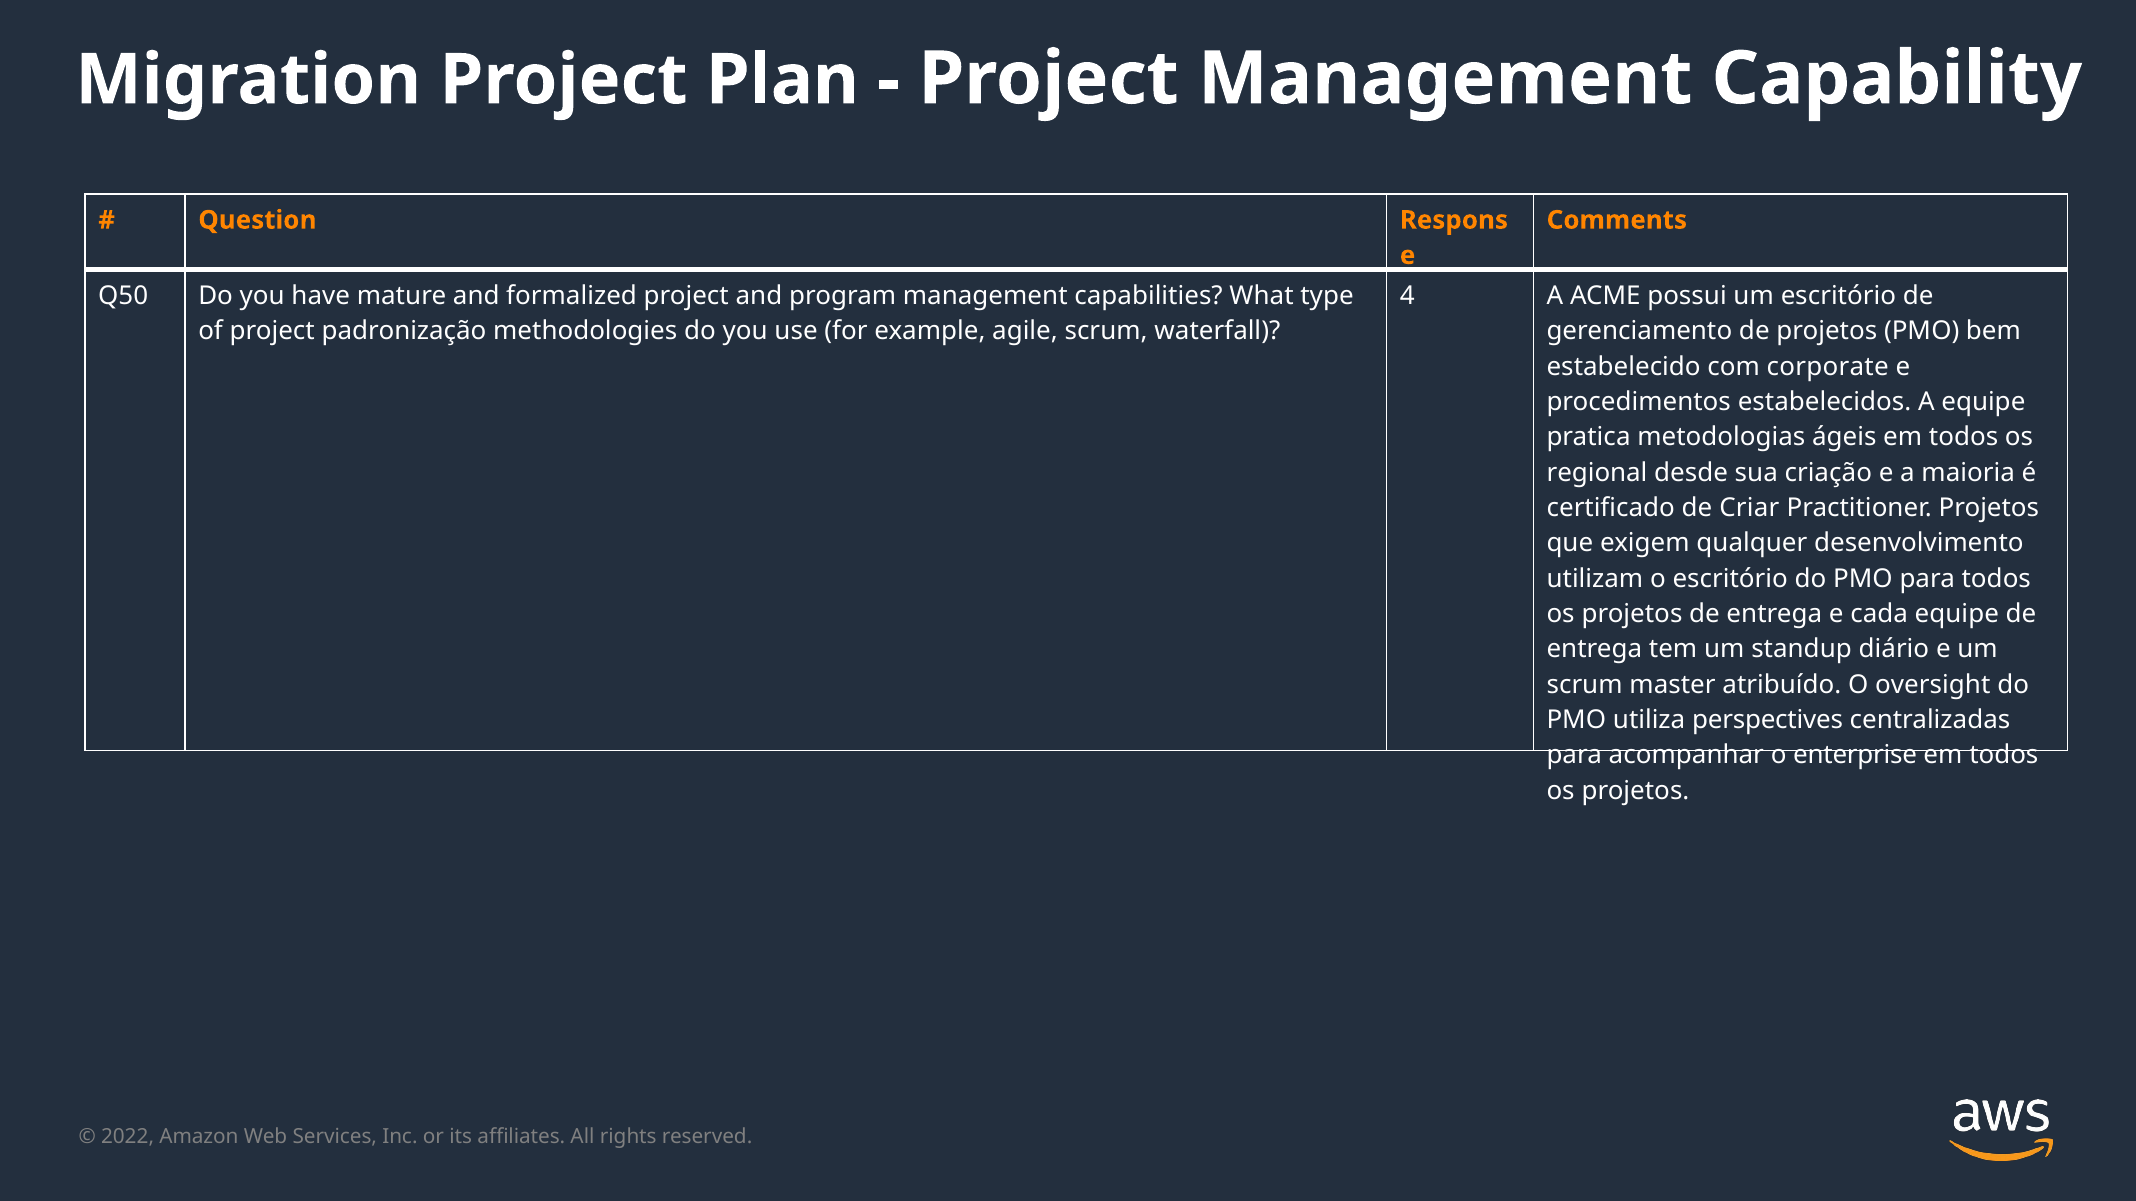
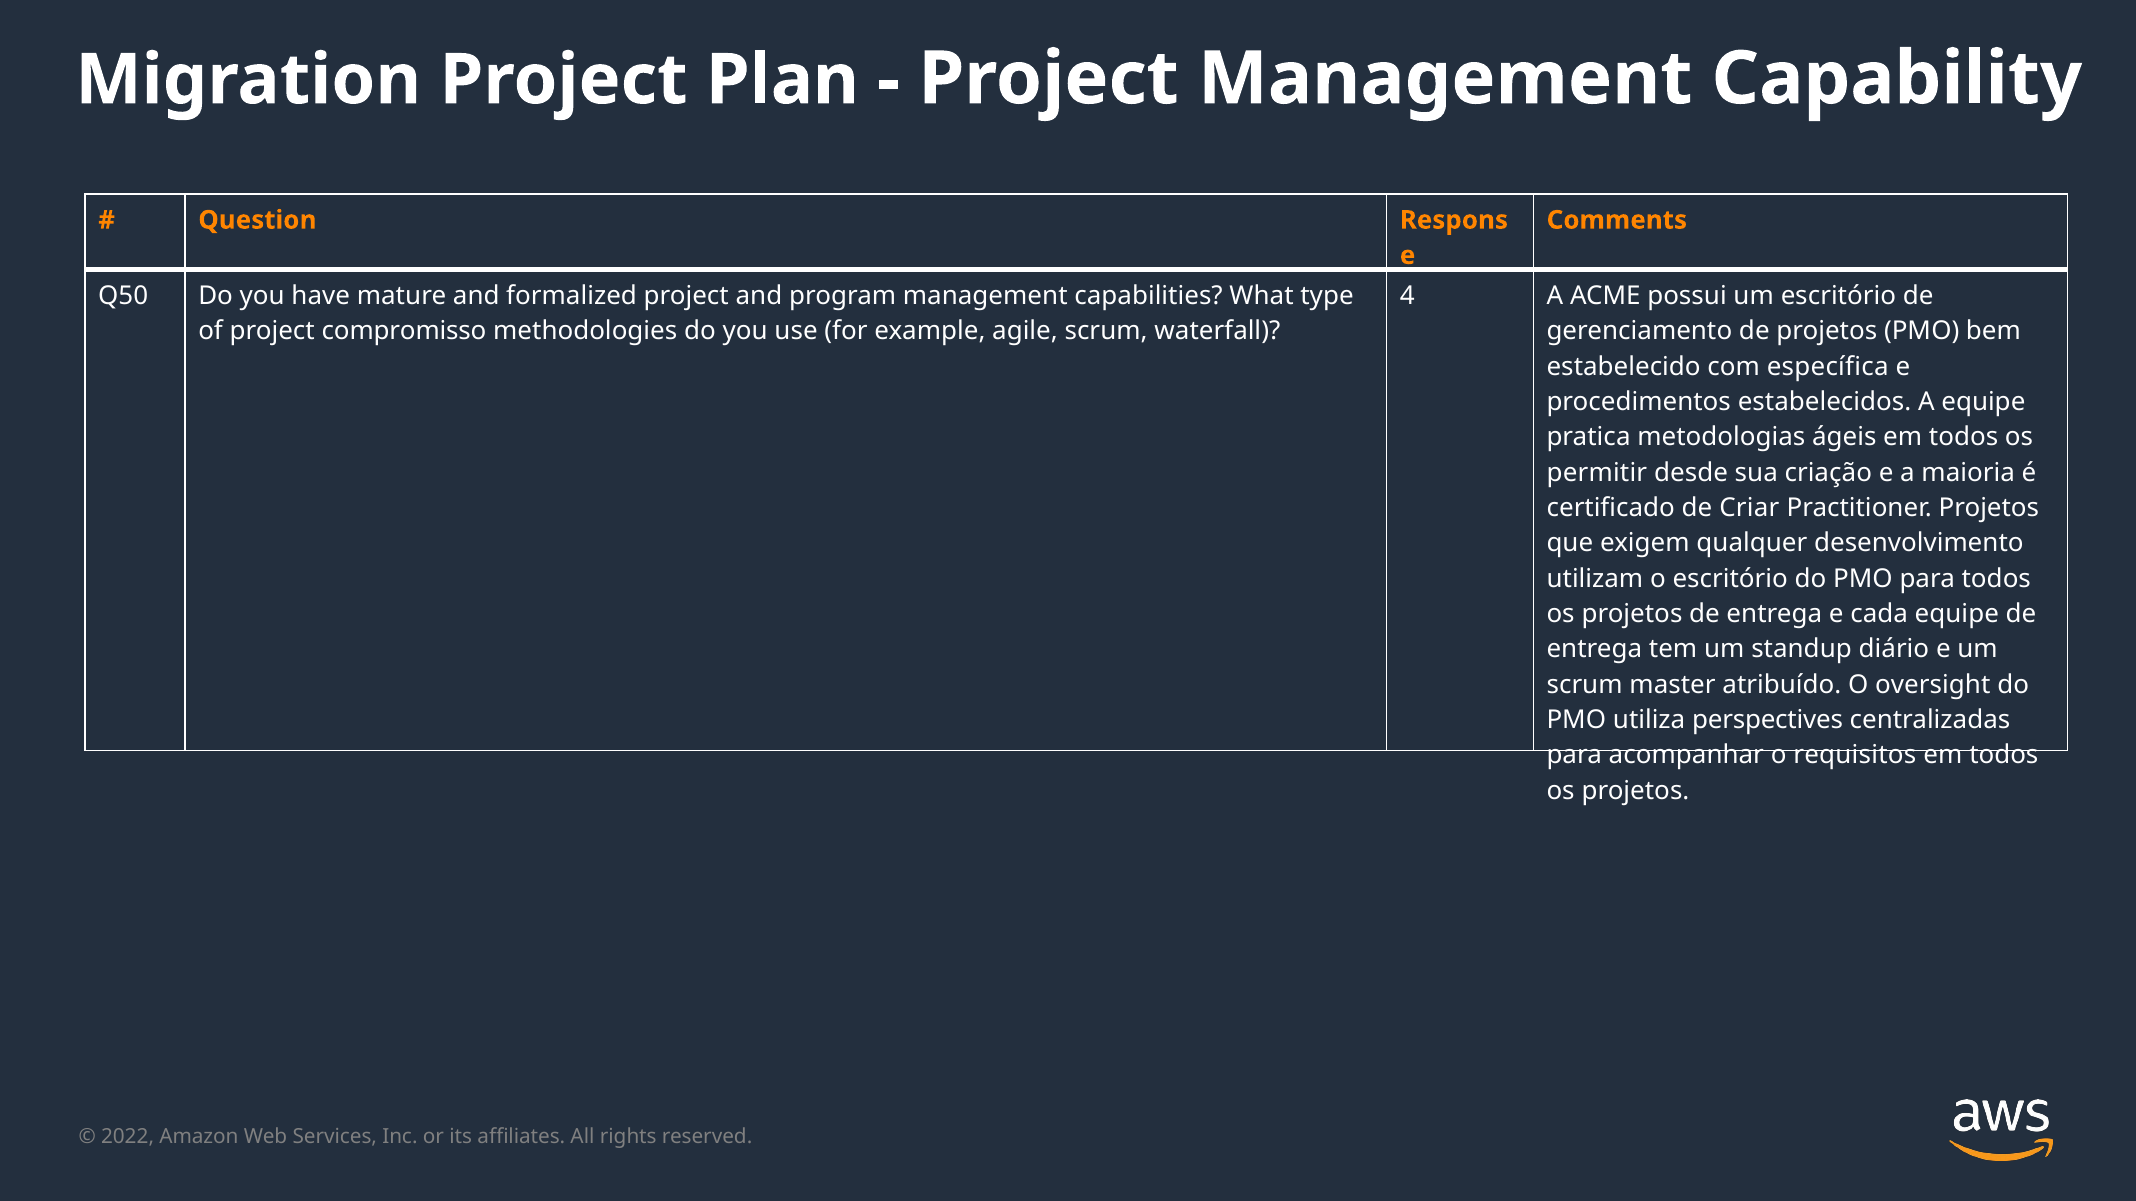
padronização: padronização -> compromisso
corporate: corporate -> específica
regional: regional -> permitir
enterprise: enterprise -> requisitos
